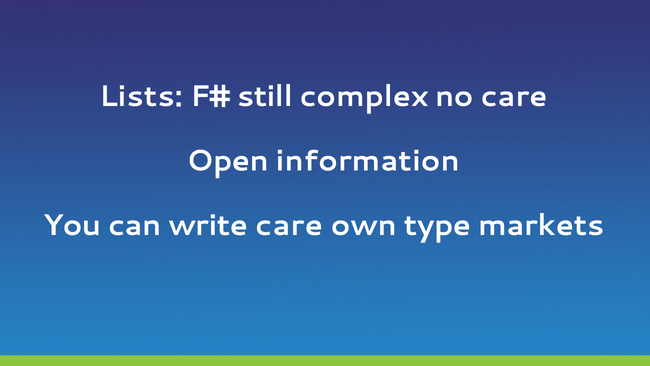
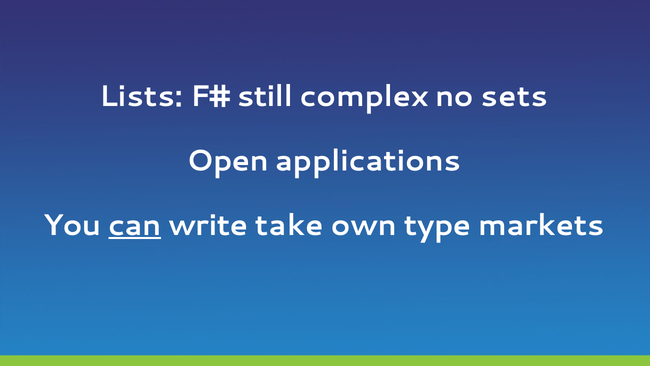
no care: care -> sets
information: information -> applications
can underline: none -> present
write care: care -> take
